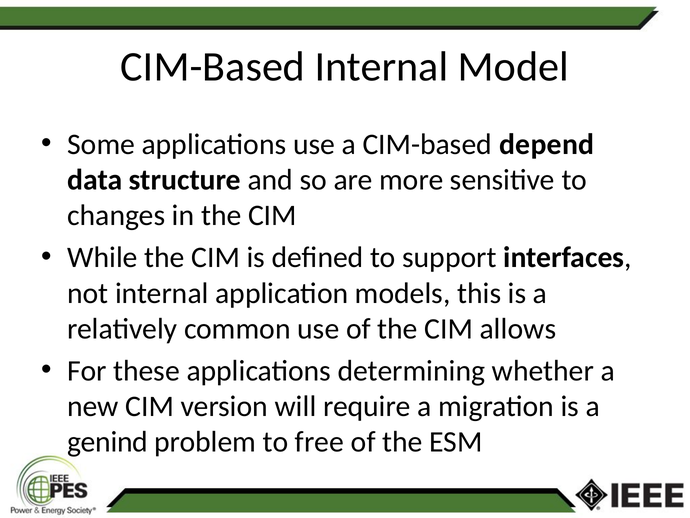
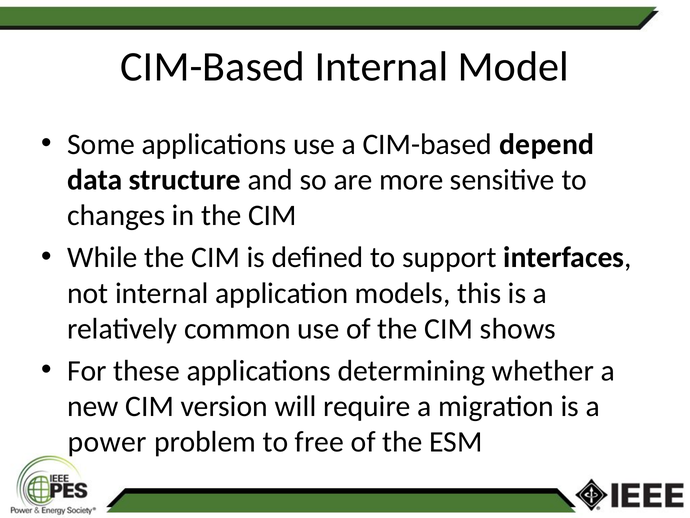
allows: allows -> shows
genind: genind -> power
